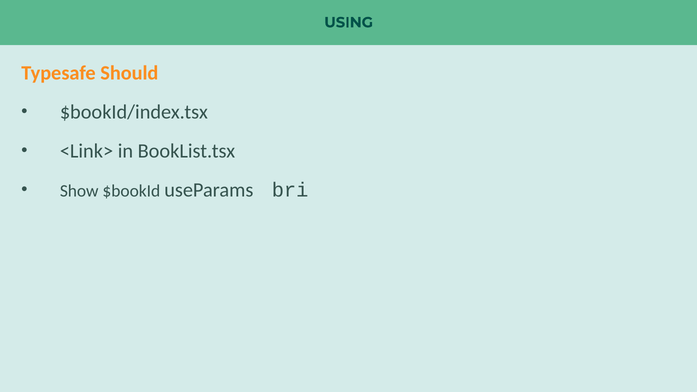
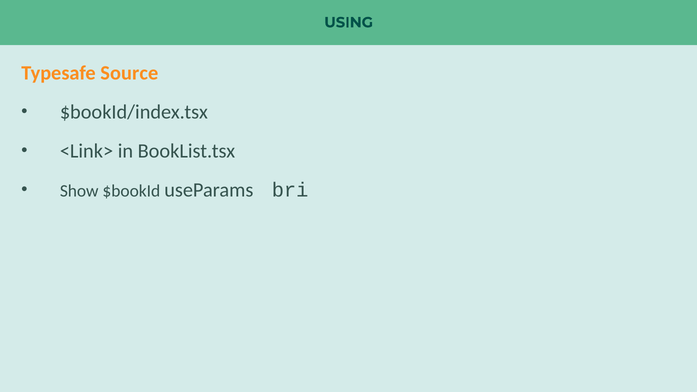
Should: Should -> Source
